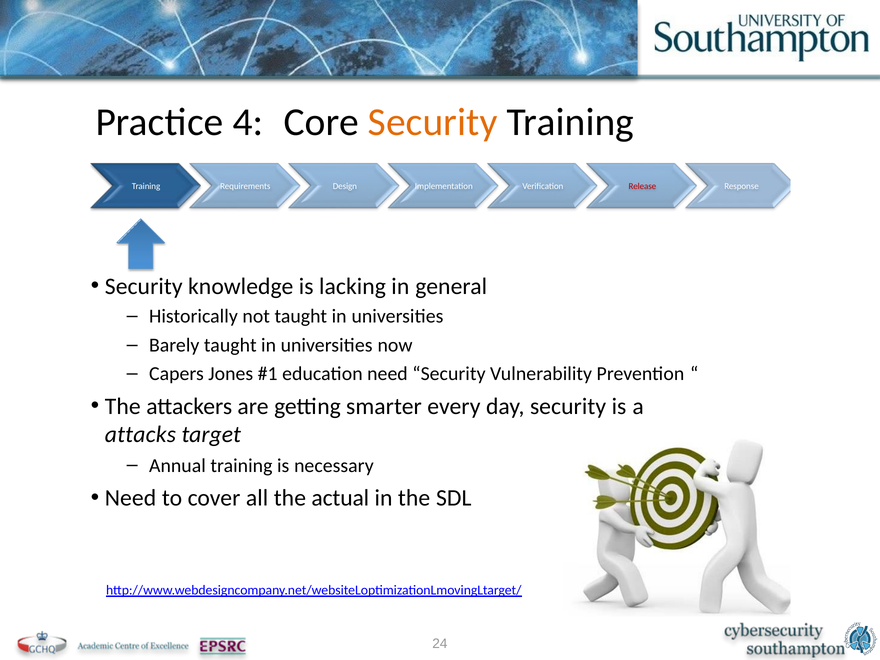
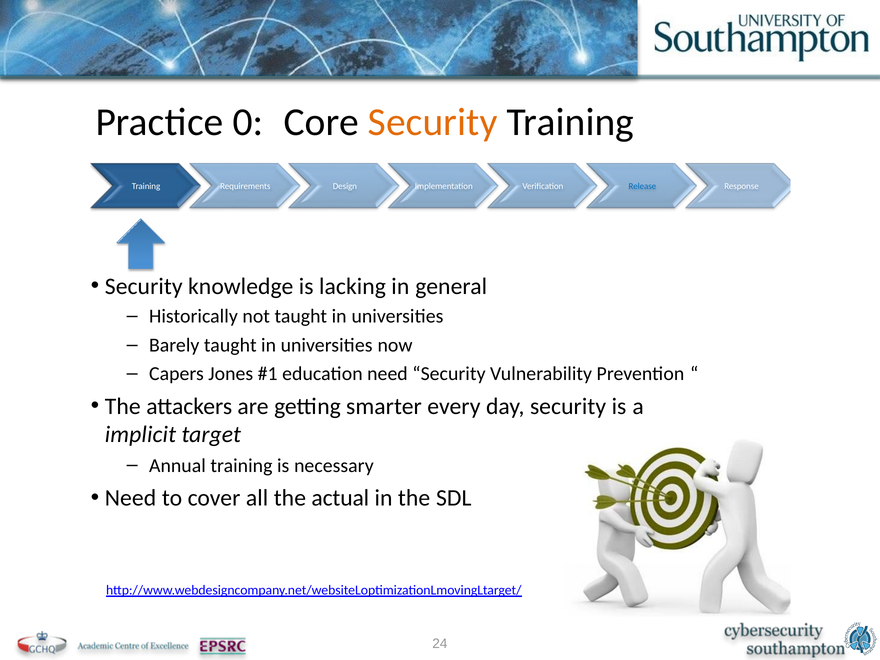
4: 4 -> 0
Release colour: red -> blue
attacks: attacks -> implicit
